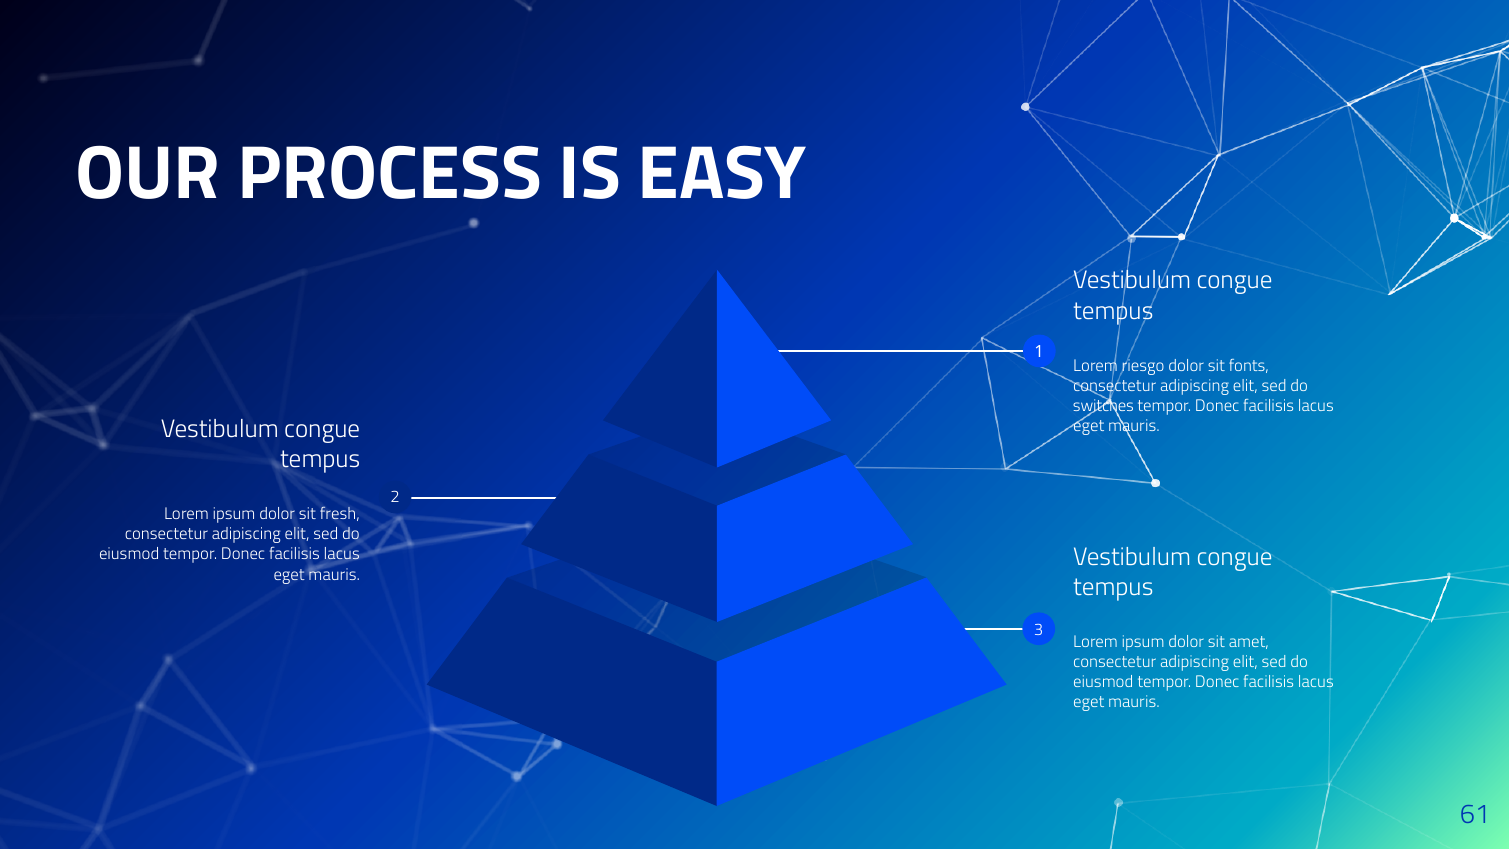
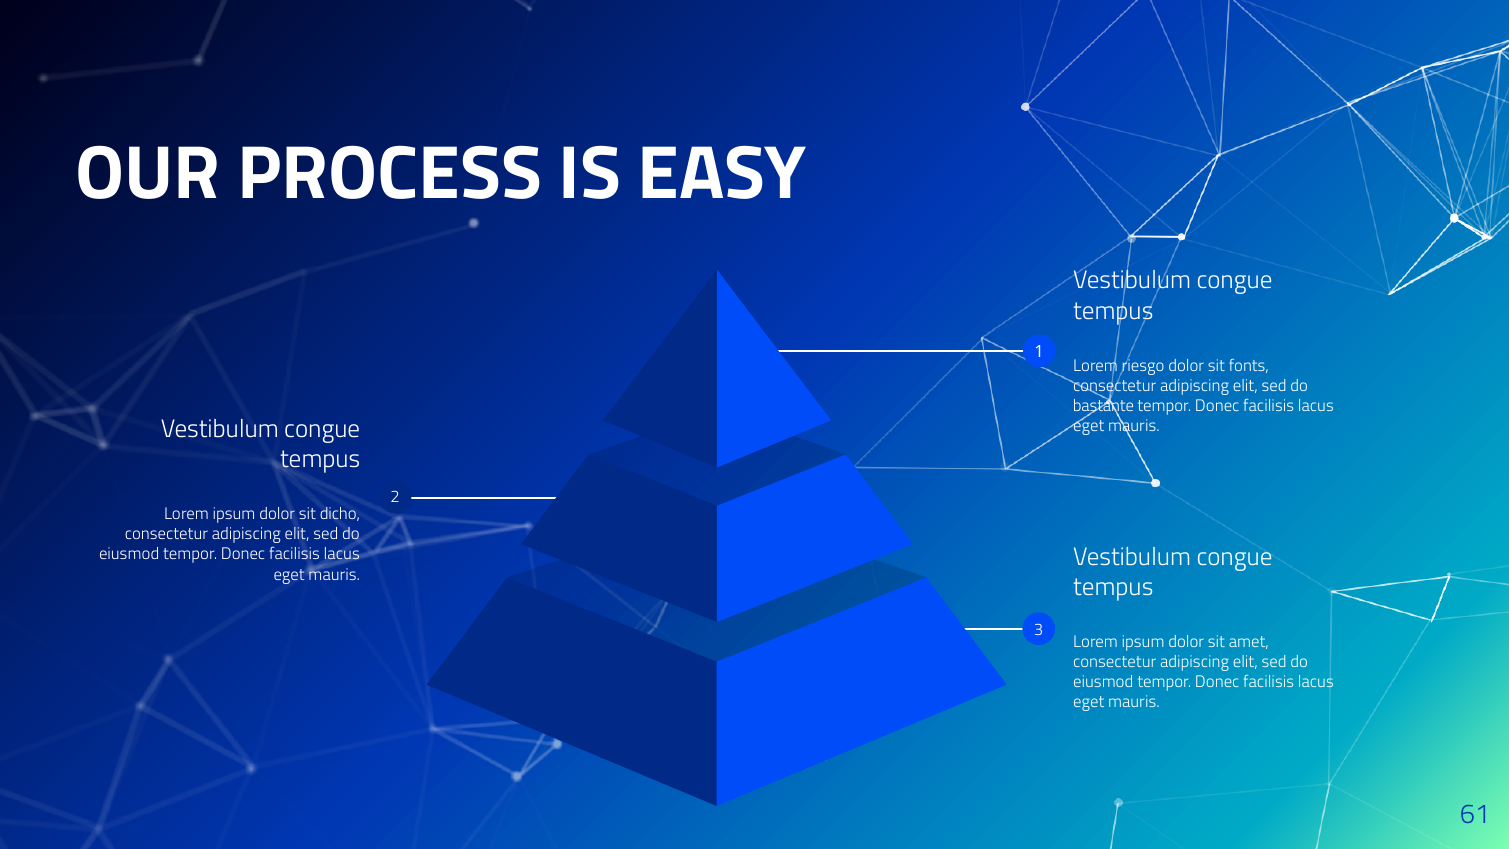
switches: switches -> bastante
fresh: fresh -> dicho
